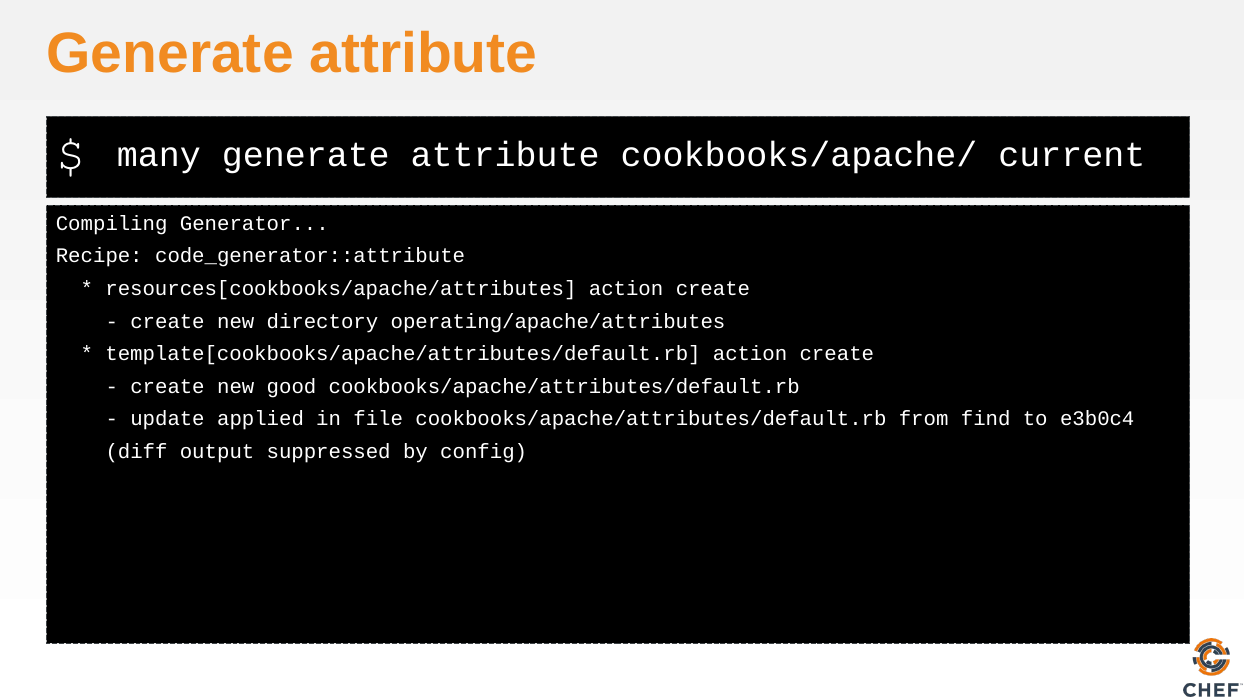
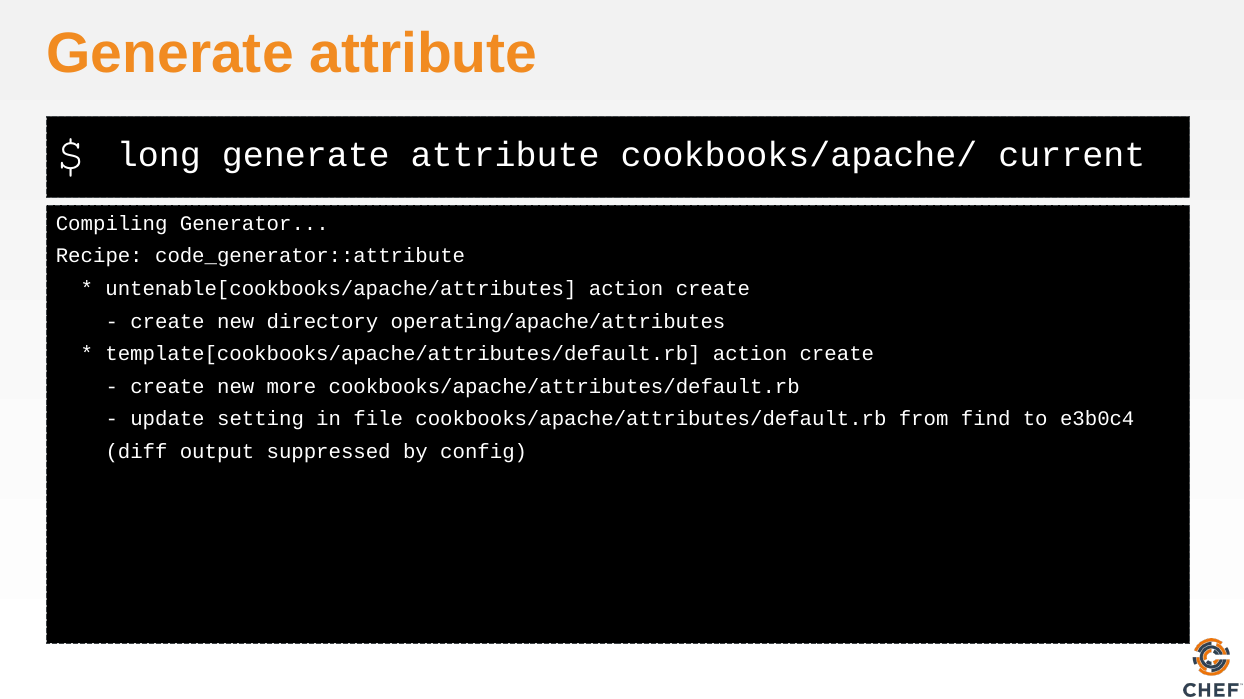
many: many -> long
resources[cookbooks/apache/attributes: resources[cookbooks/apache/attributes -> untenable[cookbooks/apache/attributes
good: good -> more
applied: applied -> setting
